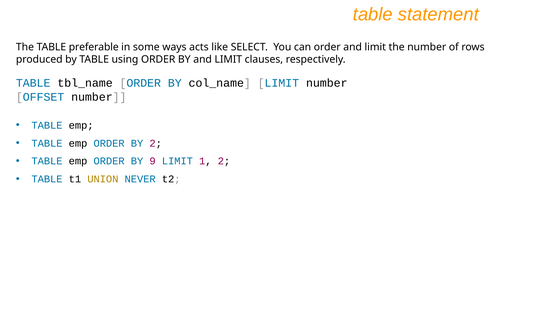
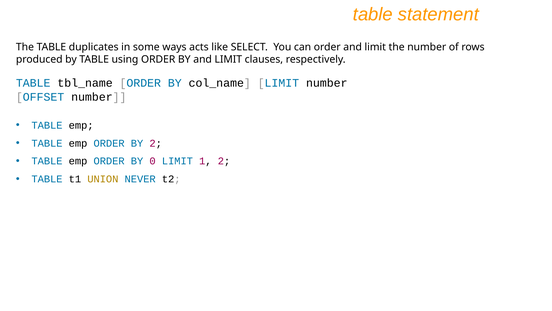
preferable: preferable -> duplicates
9: 9 -> 0
